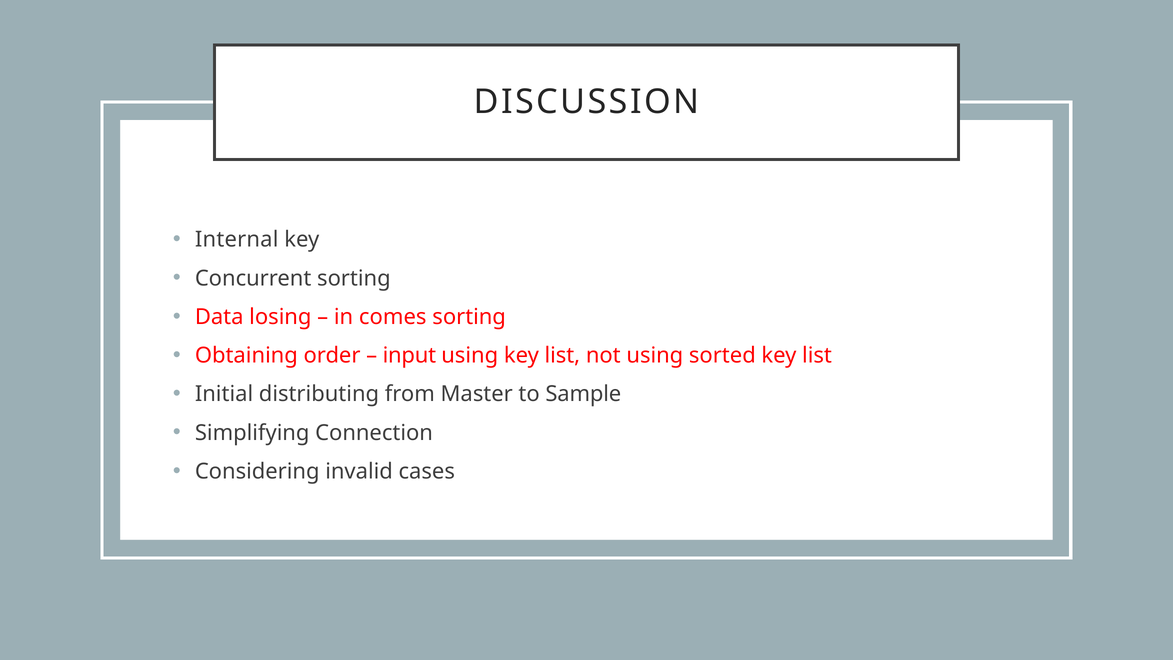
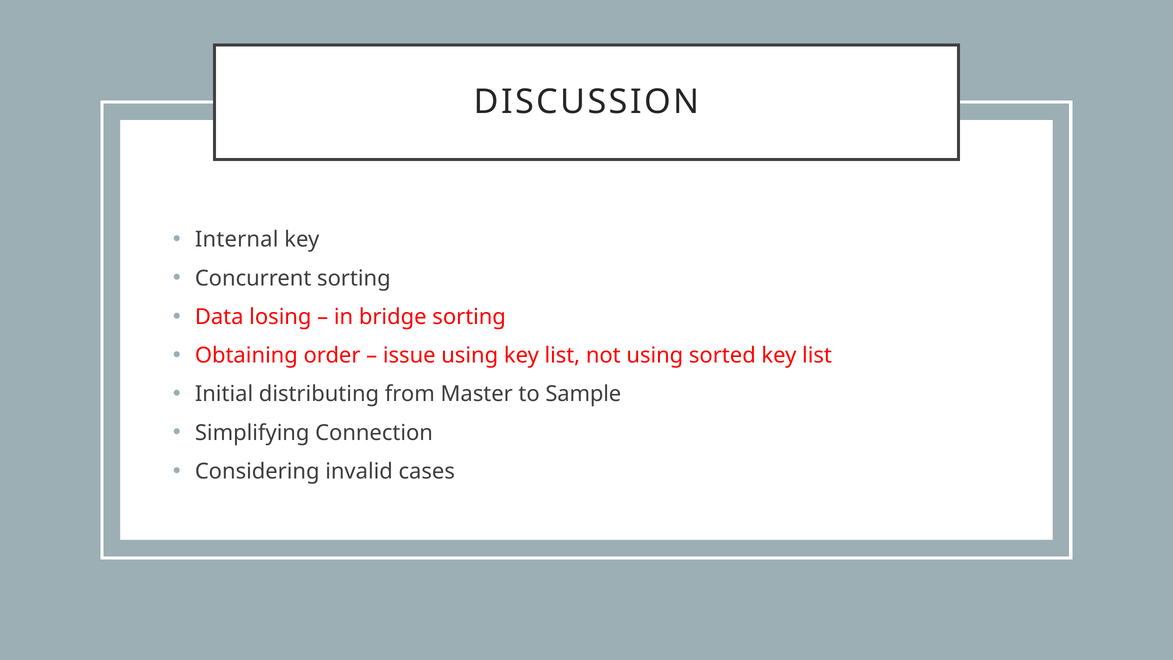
comes: comes -> bridge
input: input -> issue
